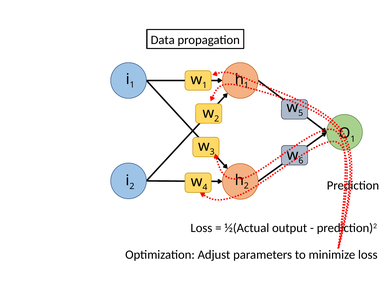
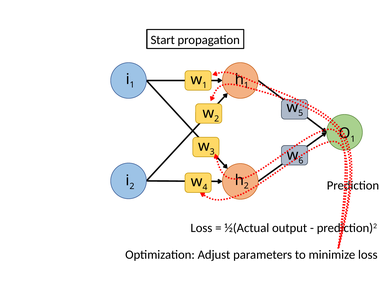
Data: Data -> Start
